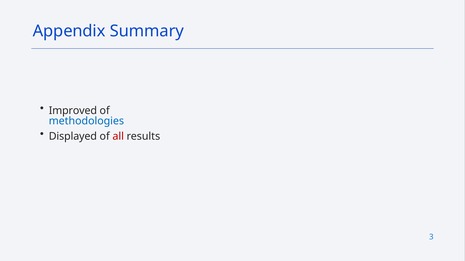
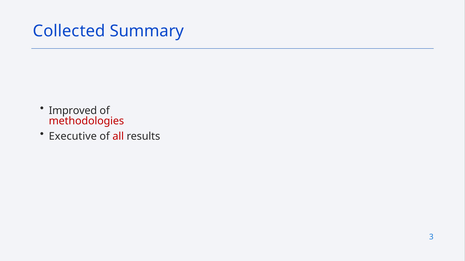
Appendix: Appendix -> Collected
methodologies colour: blue -> red
Displayed: Displayed -> Executive
